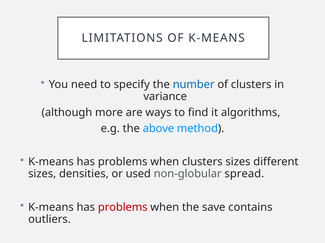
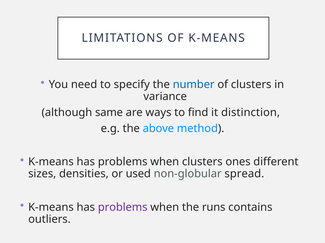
more: more -> same
algorithms: algorithms -> distinction
clusters sizes: sizes -> ones
problems at (123, 208) colour: red -> purple
save: save -> runs
